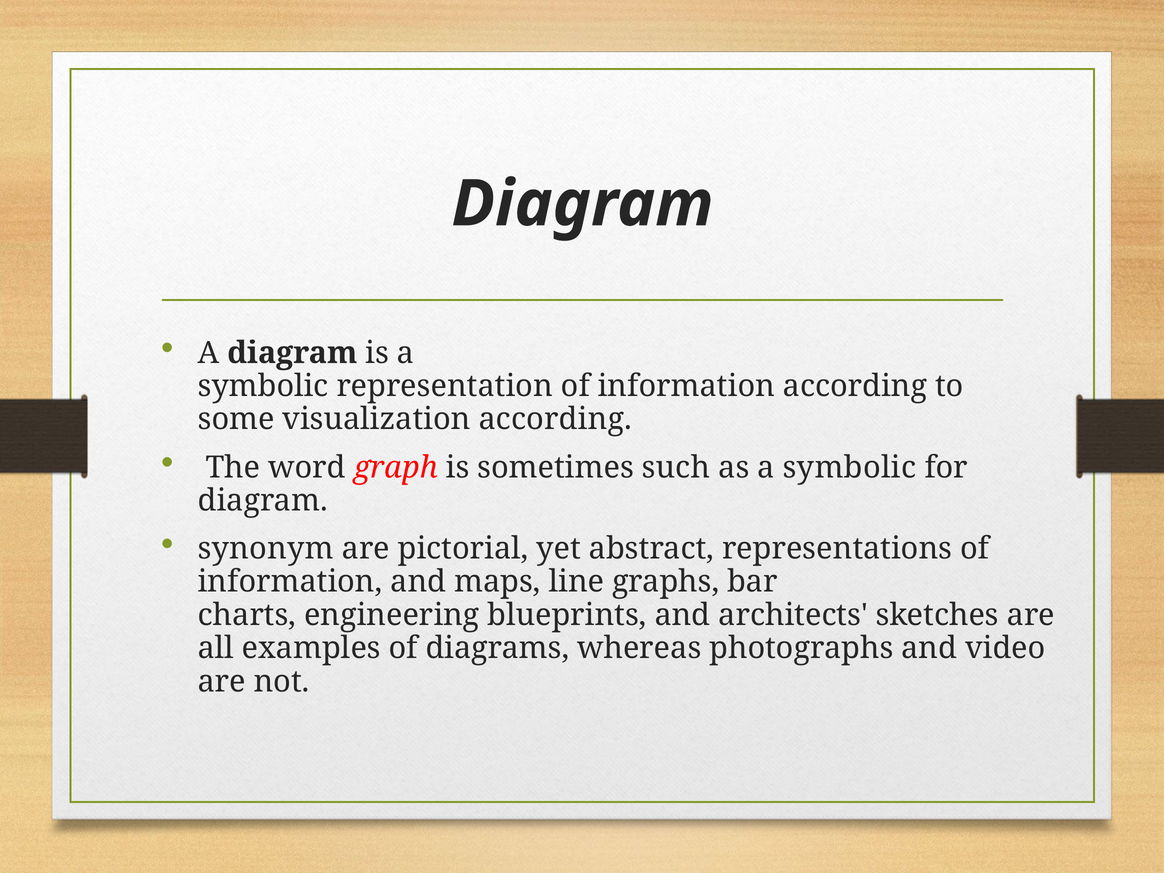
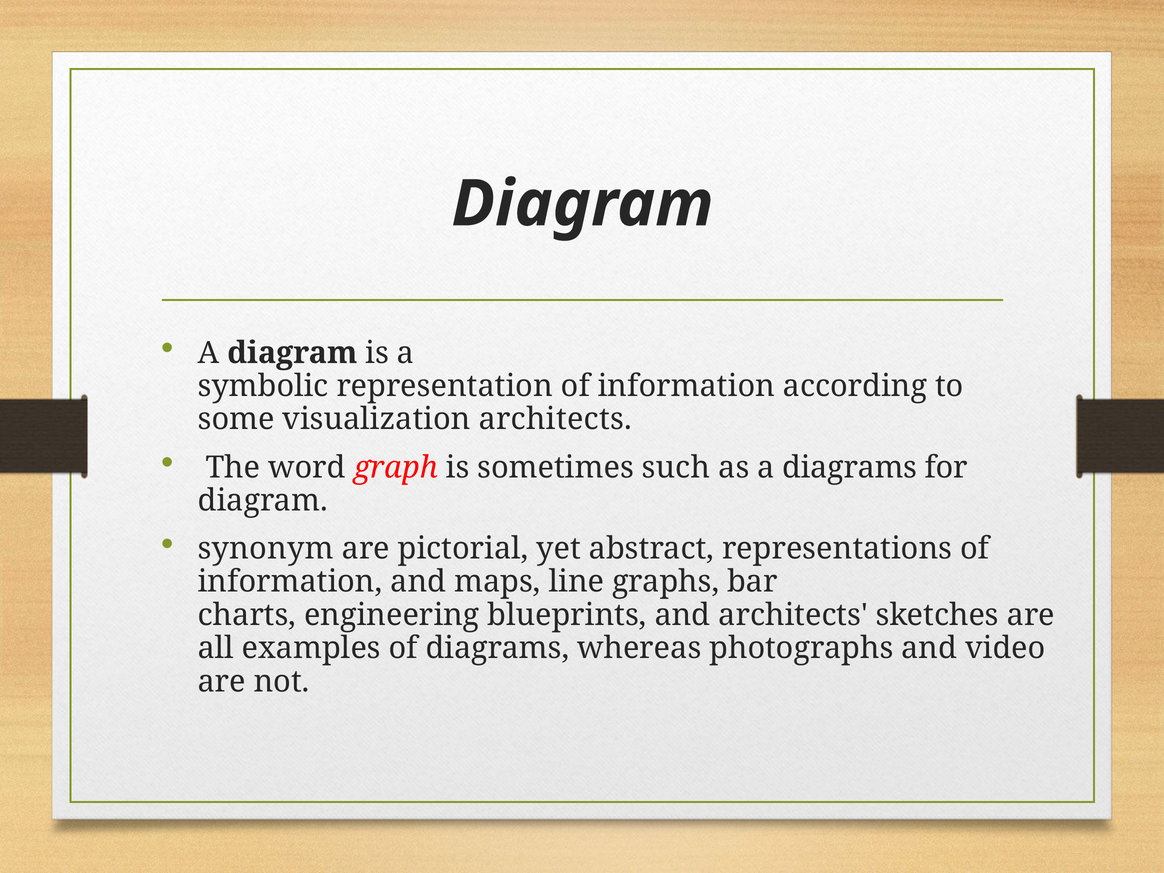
visualization according: according -> architects
as a symbolic: symbolic -> diagrams
